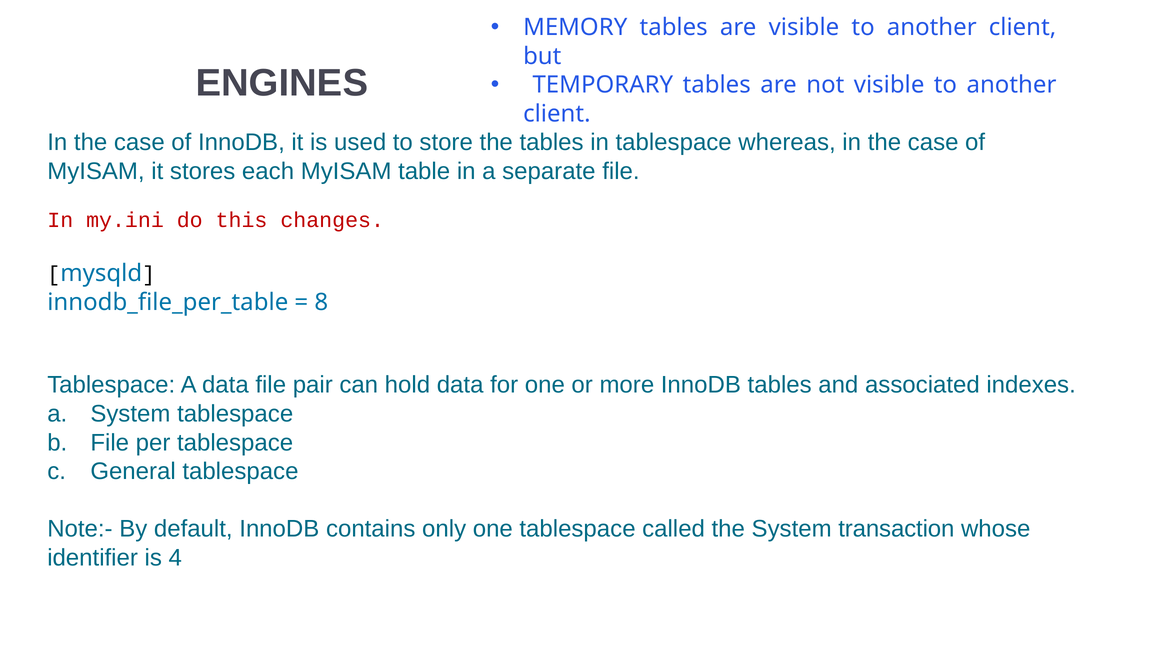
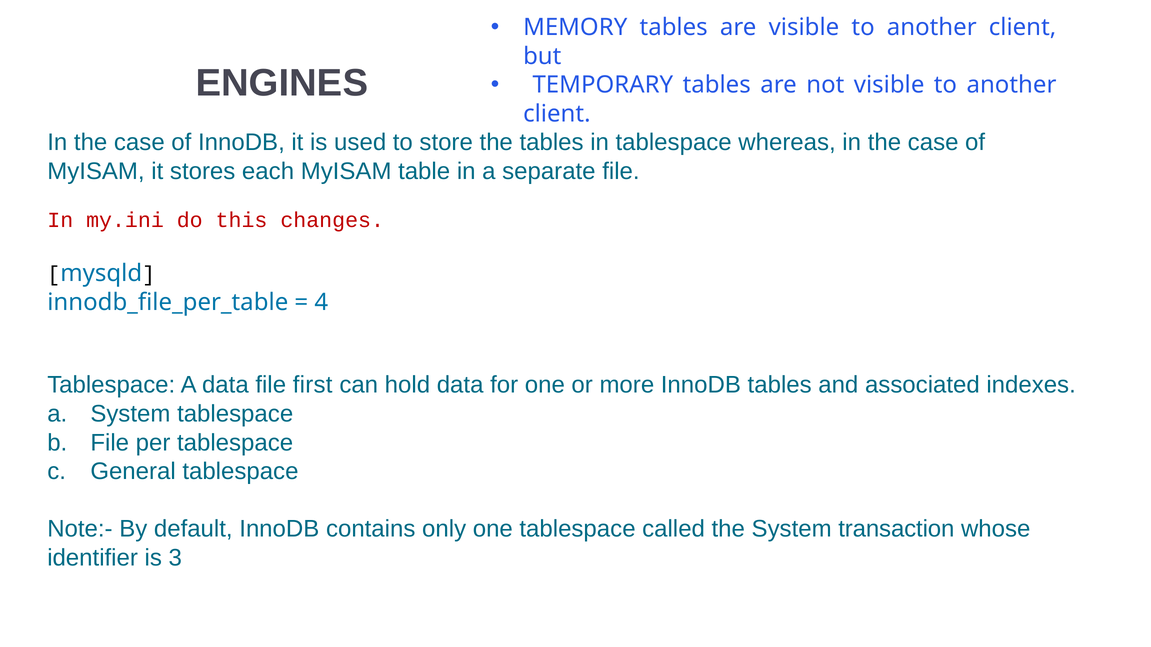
8: 8 -> 4
pair: pair -> first
4: 4 -> 3
